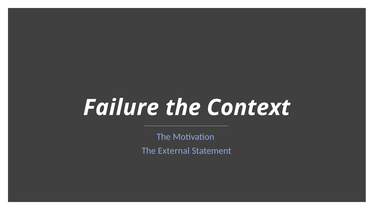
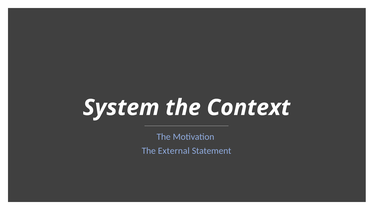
Failure: Failure -> System
